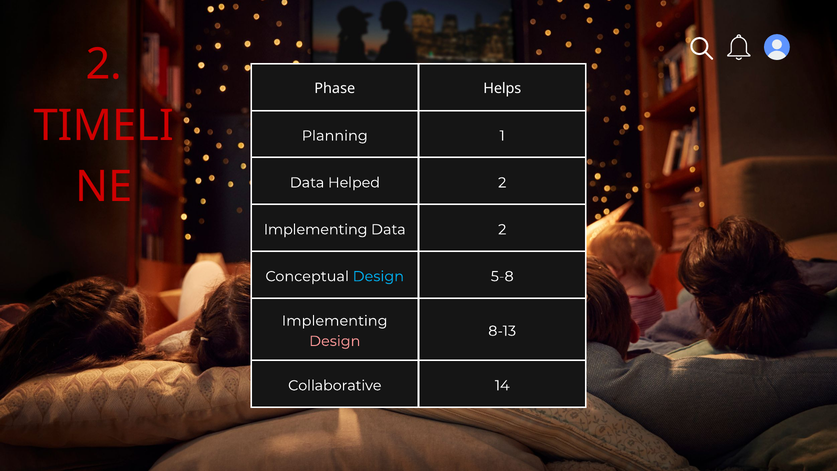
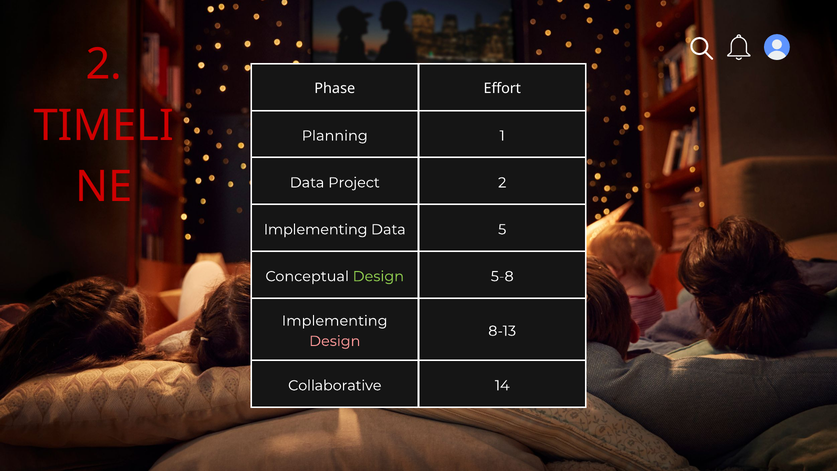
Helps: Helps -> Effort
Helped: Helped -> Project
Data 2: 2 -> 5
Design at (378, 276) colour: light blue -> light green
